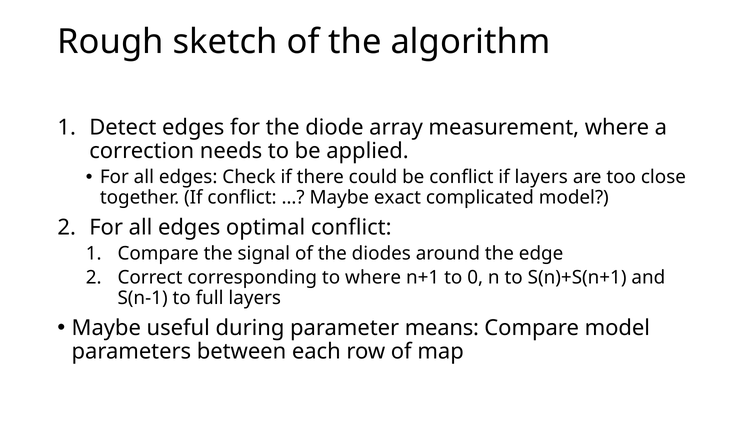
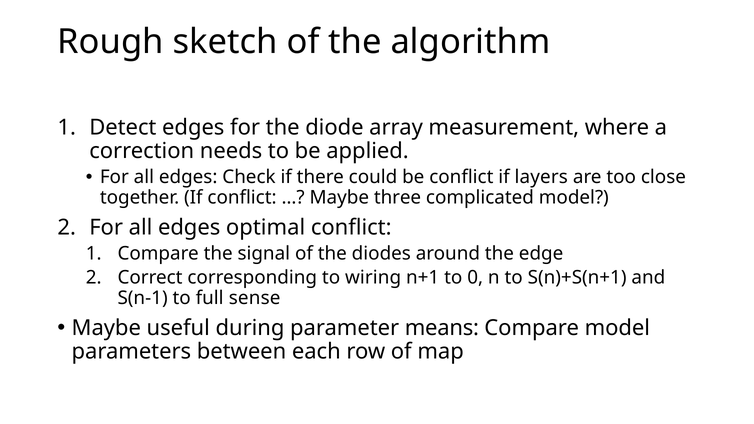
exact: exact -> three
to where: where -> wiring
full layers: layers -> sense
